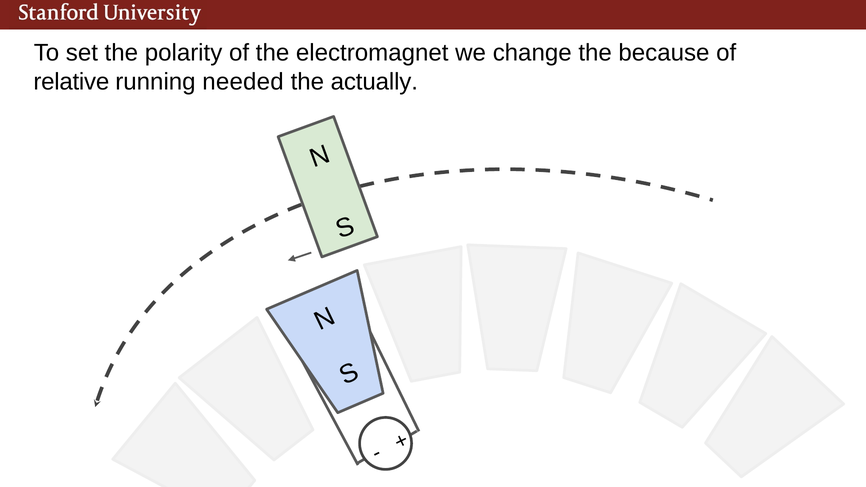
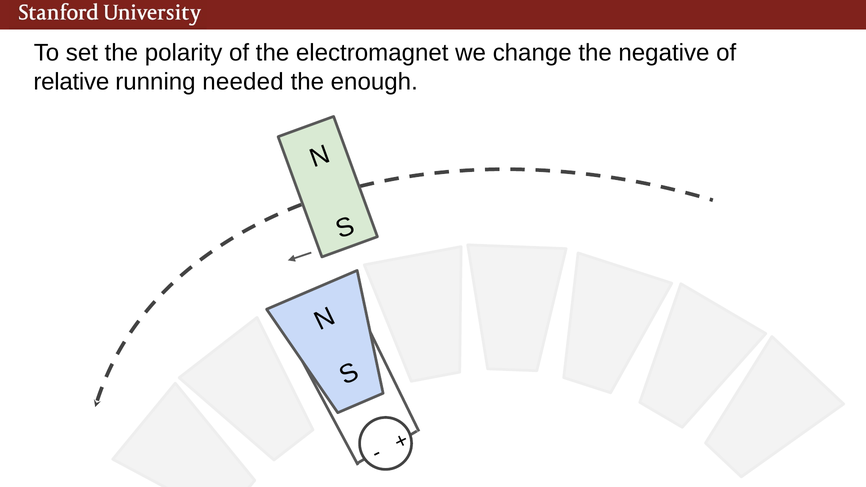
because: because -> negative
actually: actually -> enough
